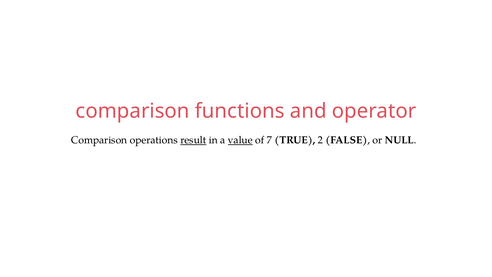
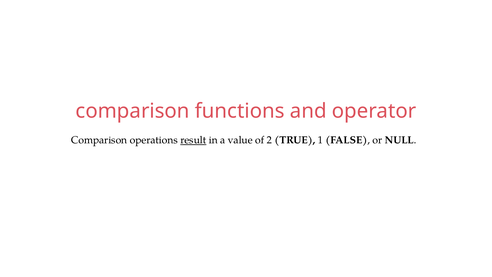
value underline: present -> none
7: 7 -> 2
2: 2 -> 1
